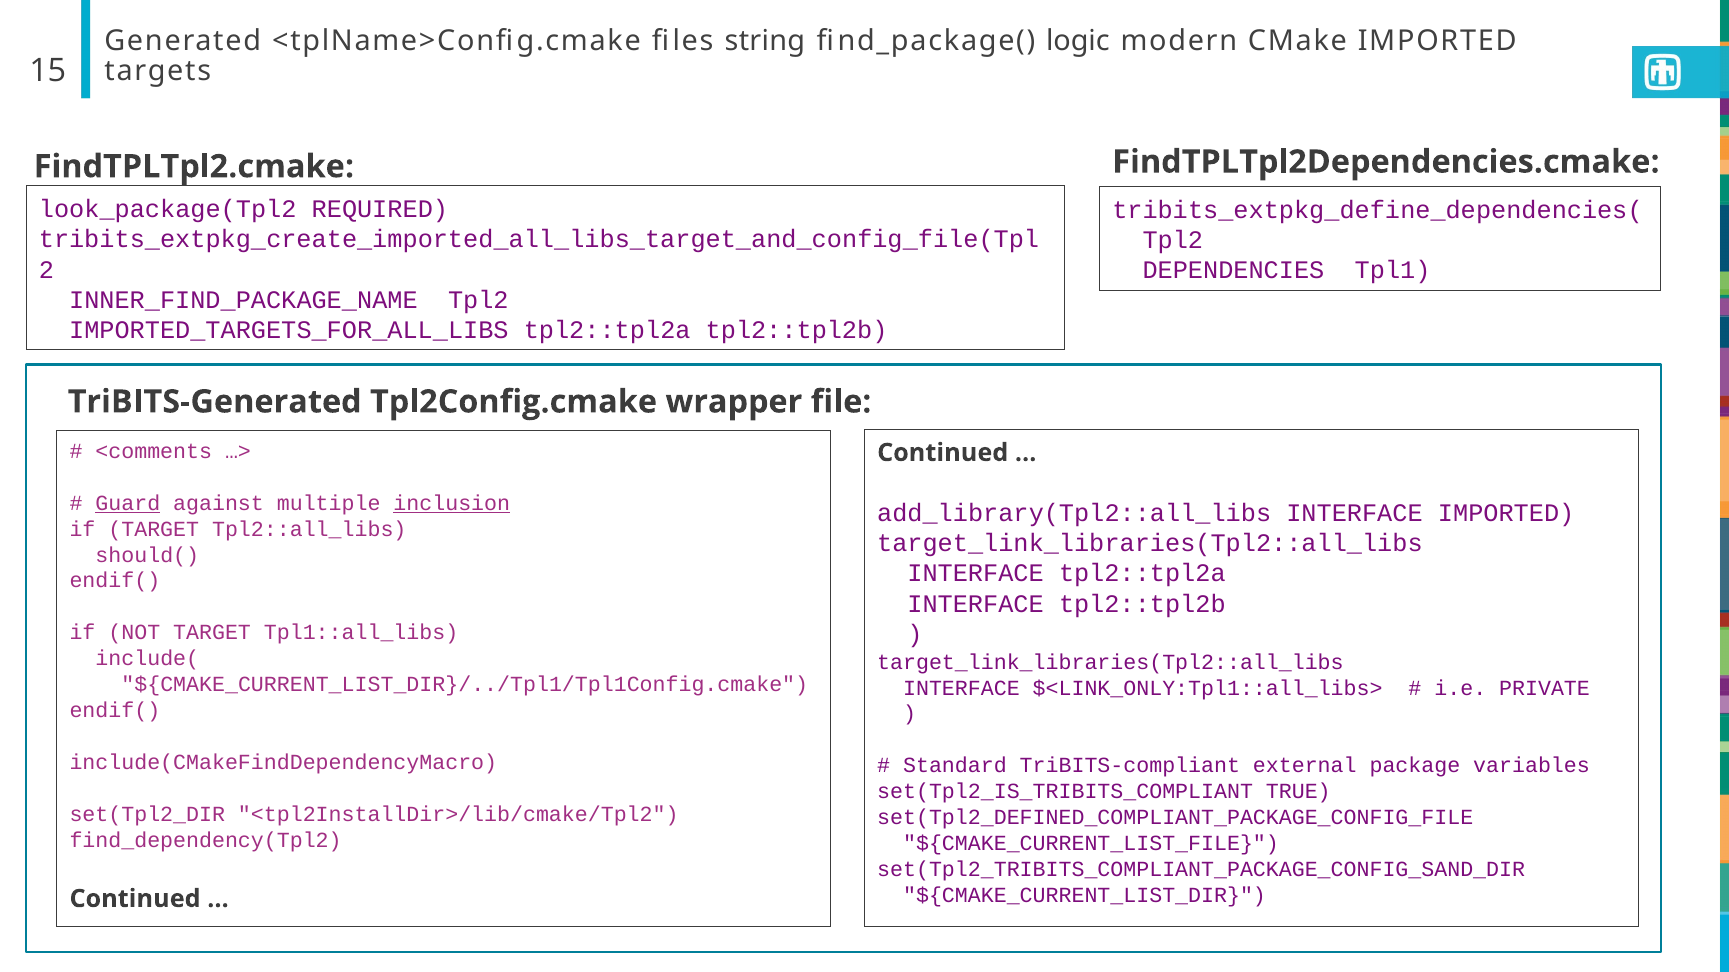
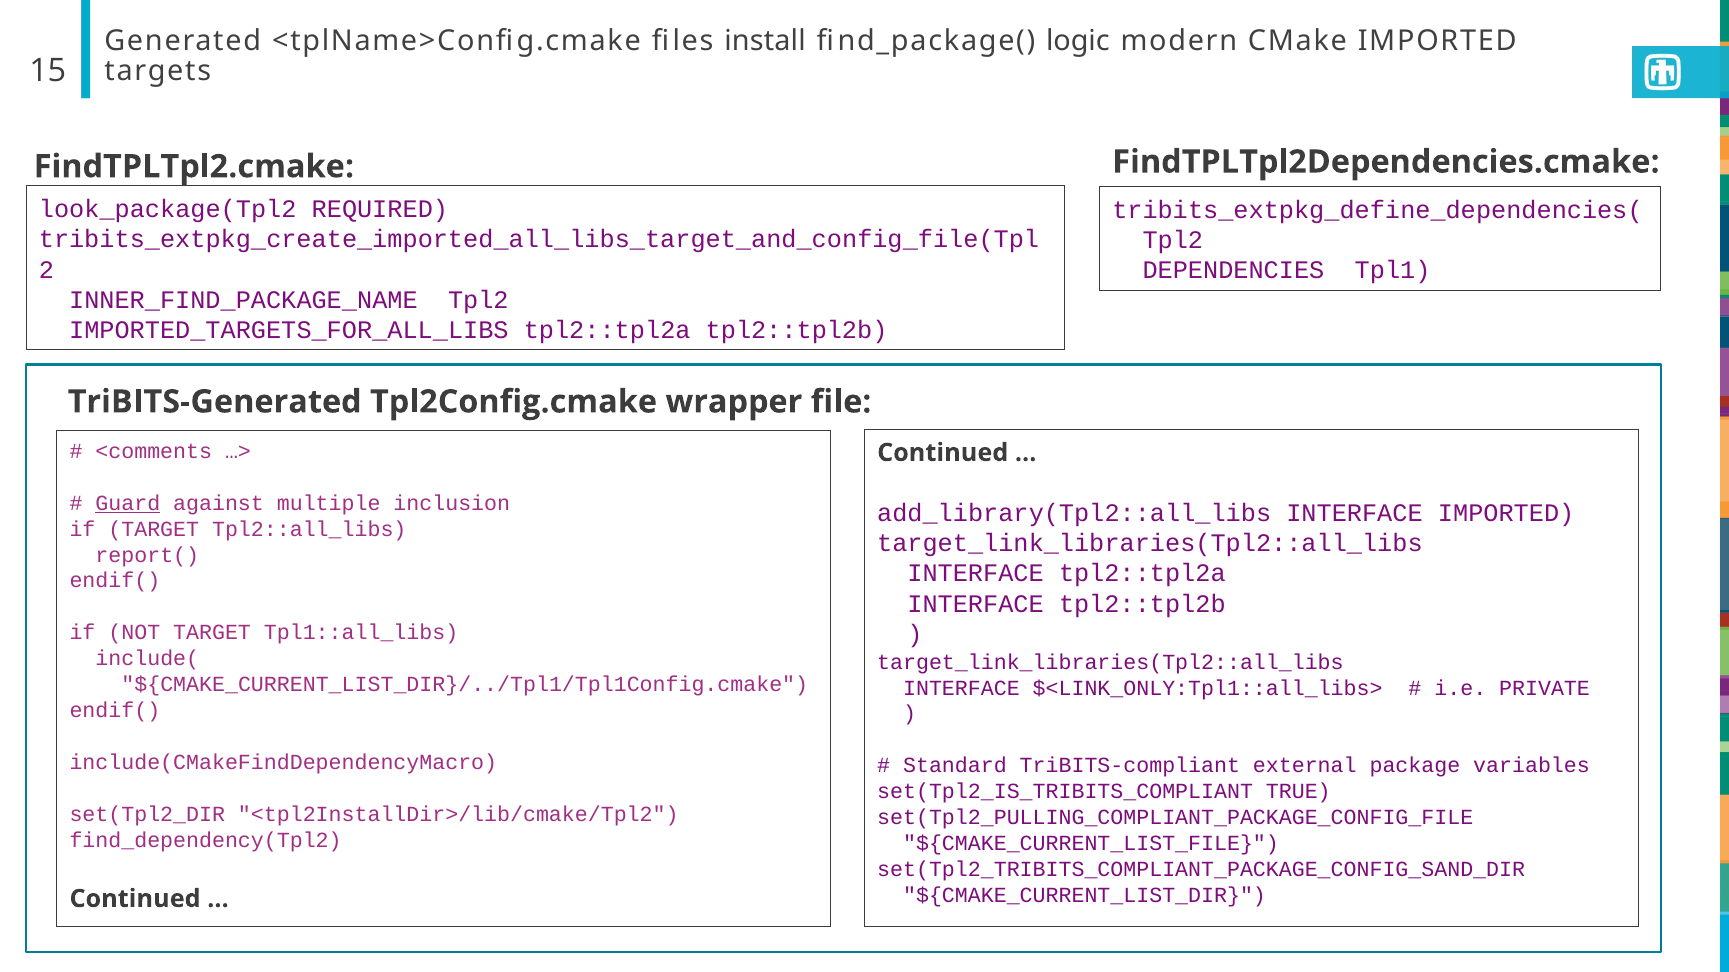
string: string -> install
inclusion underline: present -> none
should(: should( -> report(
set(Tpl2_DEFINED_COMPLIANT_PACKAGE_CONFIG_FILE: set(Tpl2_DEFINED_COMPLIANT_PACKAGE_CONFIG_FILE -> set(Tpl2_PULLING_COMPLIANT_PACKAGE_CONFIG_FILE
